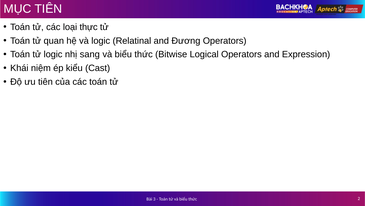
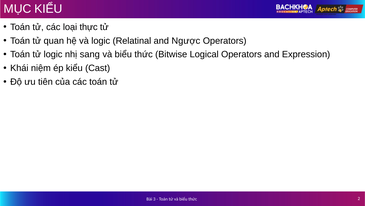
MỤC TIÊN: TIÊN -> KIỂU
Đương: Đương -> Ngược
